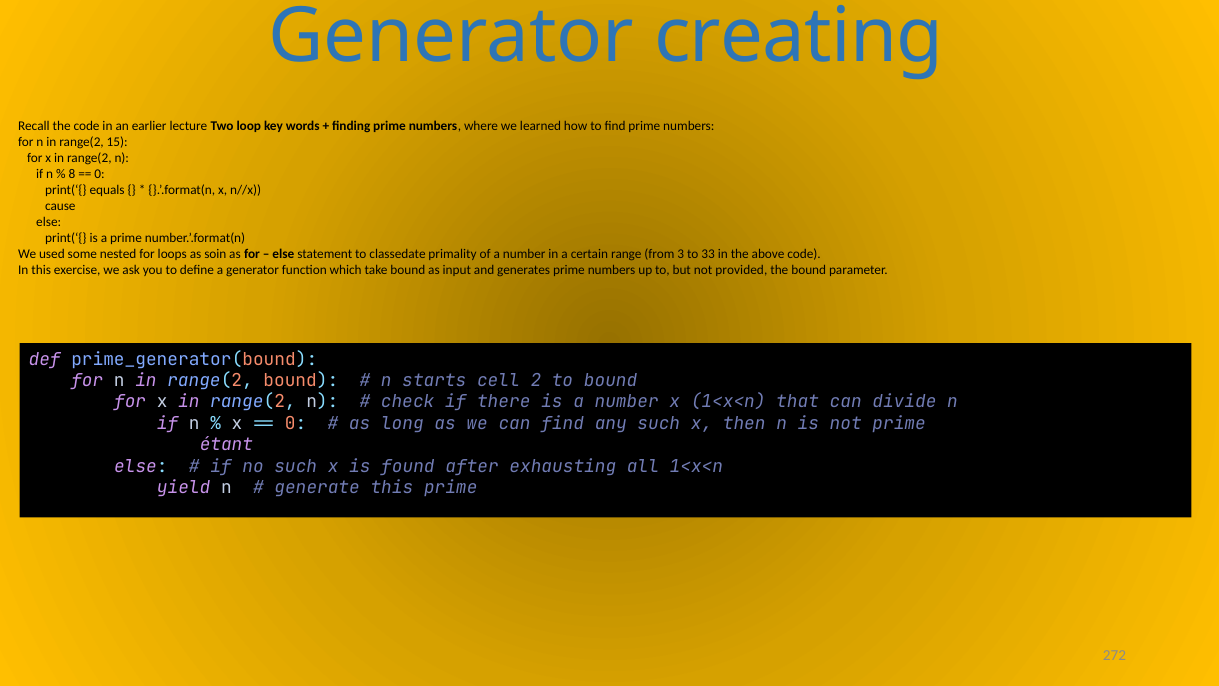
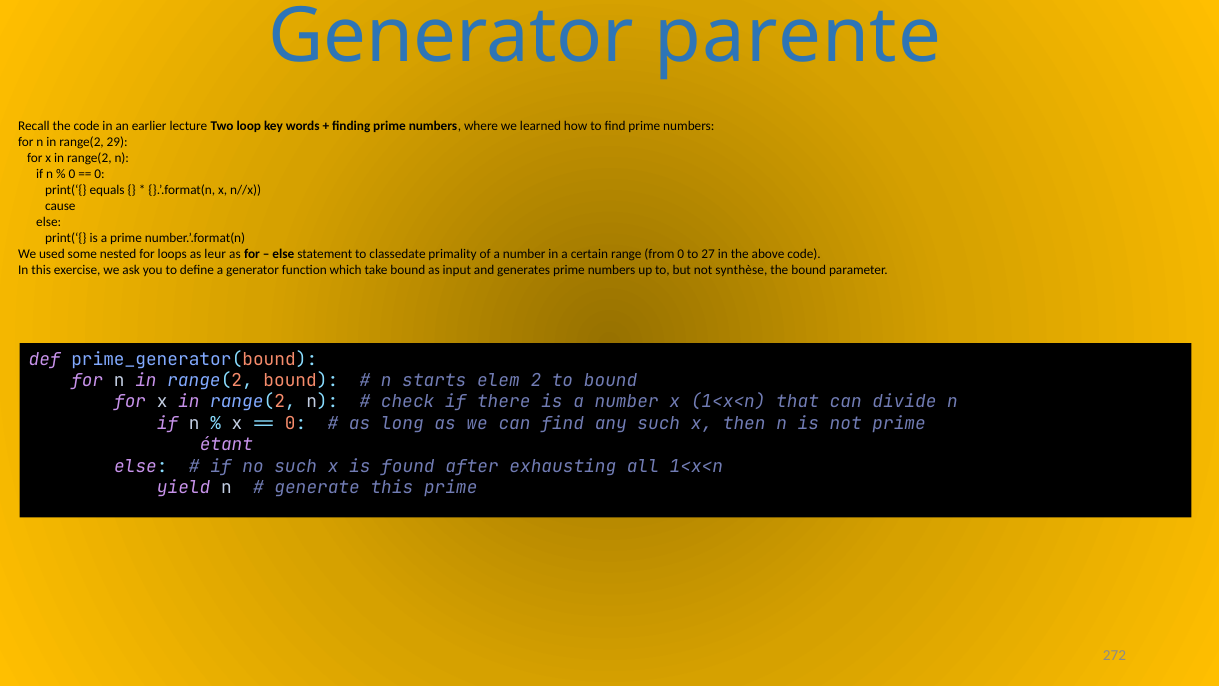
creating: creating -> parente
15: 15 -> 29
8 at (72, 174): 8 -> 0
soin: soin -> leur
from 3: 3 -> 0
33: 33 -> 27
provided: provided -> synthèse
cell: cell -> elem
